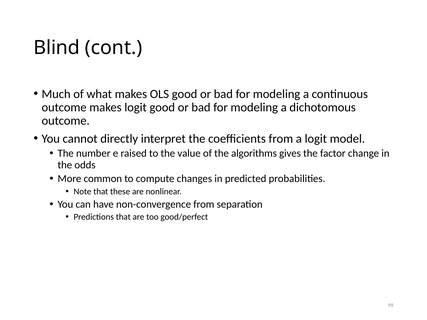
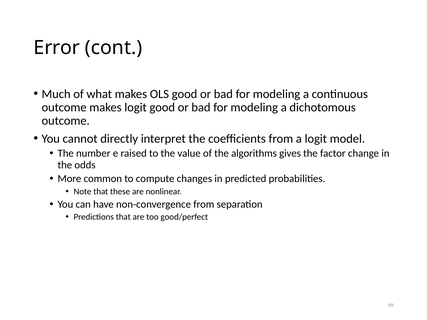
Blind: Blind -> Error
